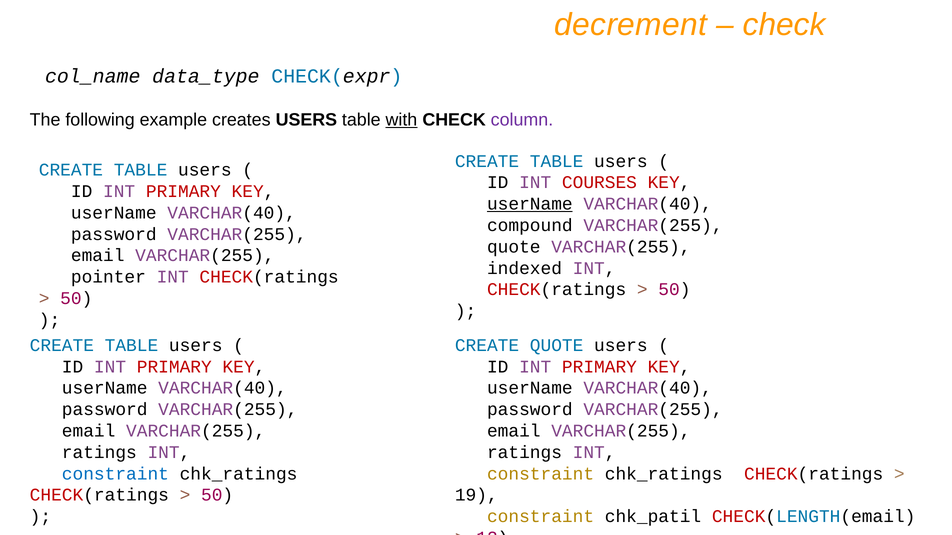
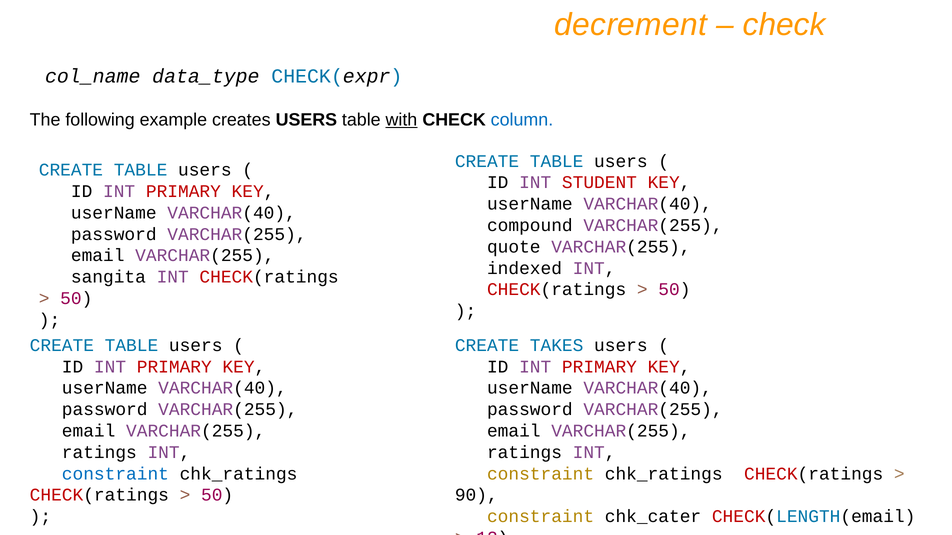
column colour: purple -> blue
COURSES: COURSES -> STUDENT
userName at (530, 204) underline: present -> none
pointer: pointer -> sangita
CREATE QUOTE: QUOTE -> TAKES
19: 19 -> 90
chk_patil: chk_patil -> chk_cater
